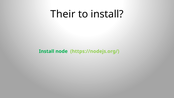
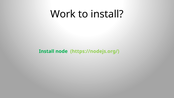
Their: Their -> Work
